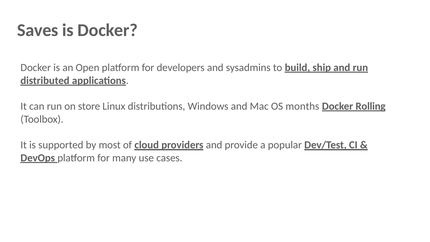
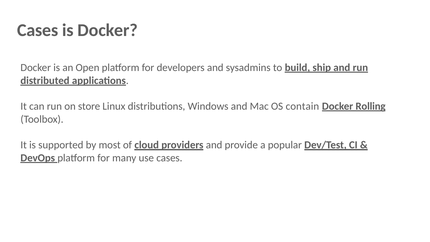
Saves at (38, 30): Saves -> Cases
months: months -> contain
